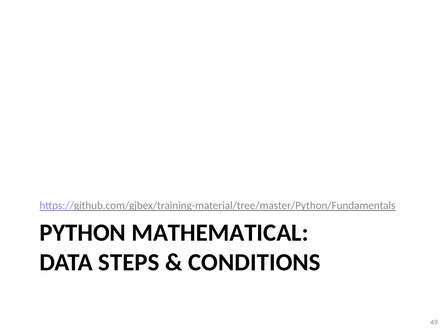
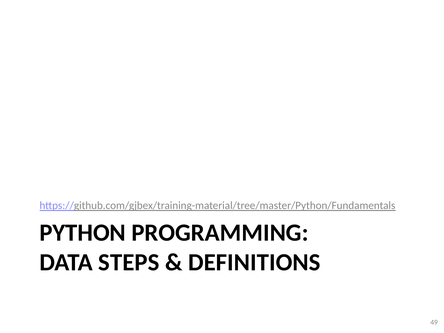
MATHEMATICAL: MATHEMATICAL -> PROGRAMMING
CONDITIONS: CONDITIONS -> DEFINITIONS
